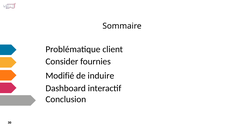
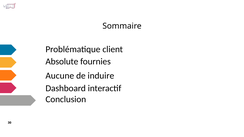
Consider: Consider -> Absolute
Modifié: Modifié -> Aucune
